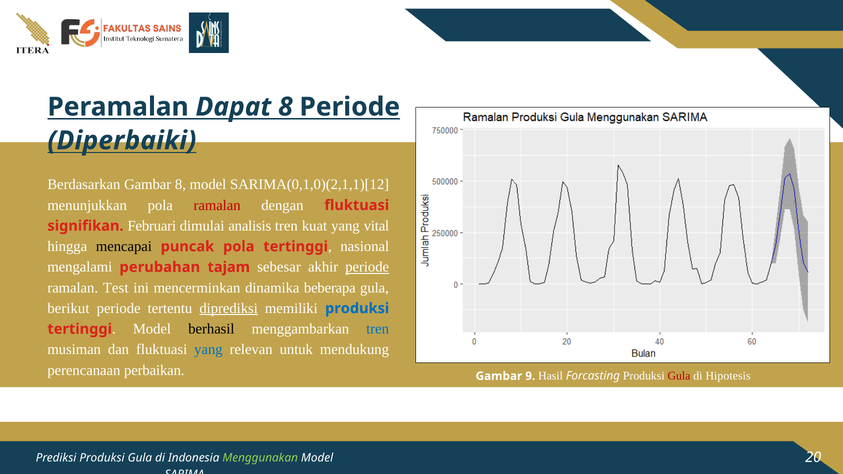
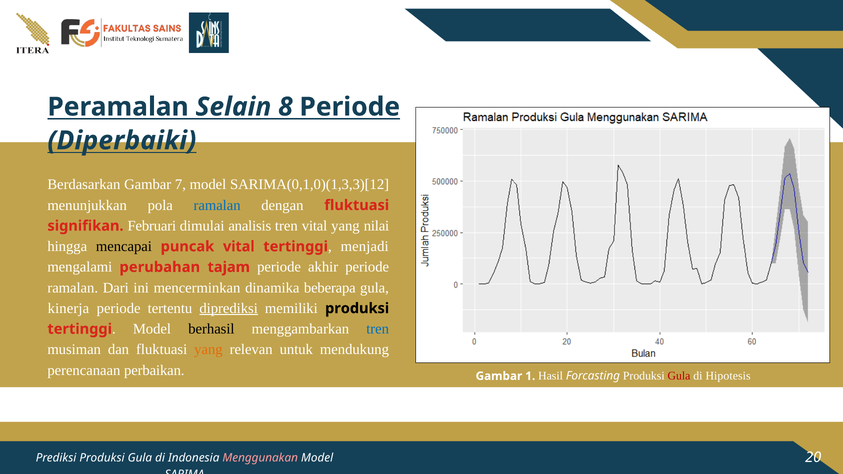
Dapat: Dapat -> Selain
Gambar 8: 8 -> 7
SARIMA(0,1,0)(2,1,1)[12: SARIMA(0,1,0)(2,1,1)[12 -> SARIMA(0,1,0)(1,3,3)[12
ramalan at (217, 205) colour: red -> blue
tren kuat: kuat -> vital
vital: vital -> nilai
puncak pola: pola -> vital
nasional: nasional -> menjadi
tajam sebesar: sebesar -> periode
periode at (367, 267) underline: present -> none
Test: Test -> Dari
berikut: berikut -> kinerja
produksi at (357, 308) colour: blue -> black
yang at (208, 350) colour: blue -> orange
9: 9 -> 1
Menggunakan colour: light green -> pink
